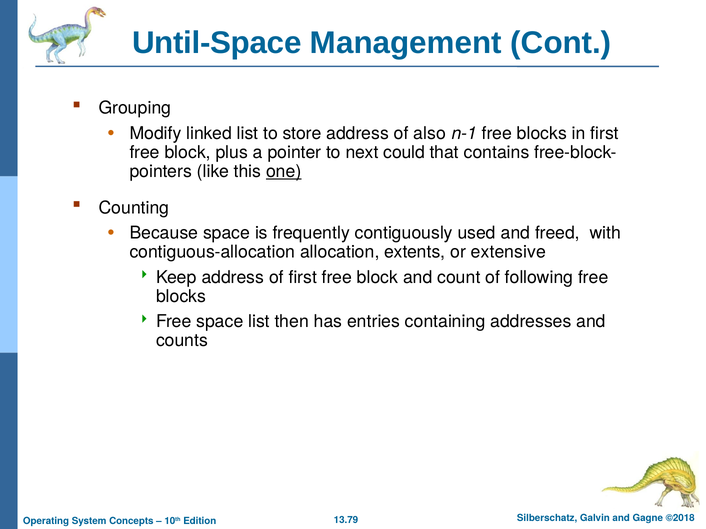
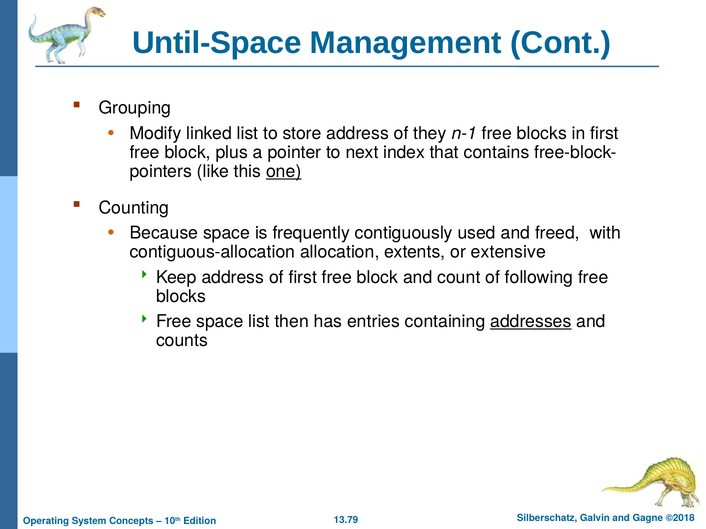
also: also -> they
could: could -> index
addresses underline: none -> present
